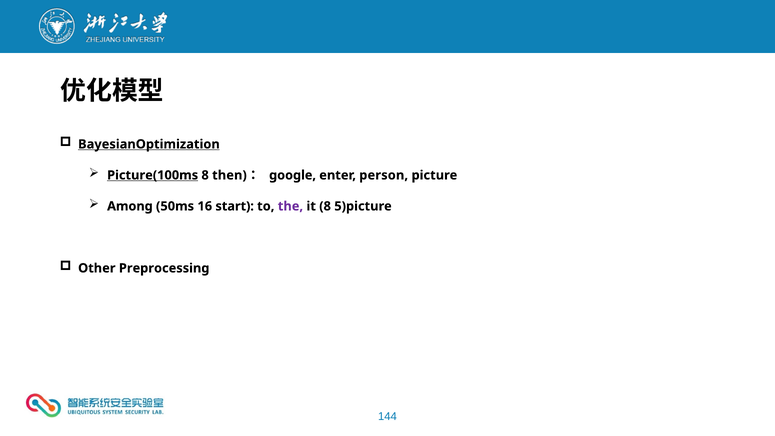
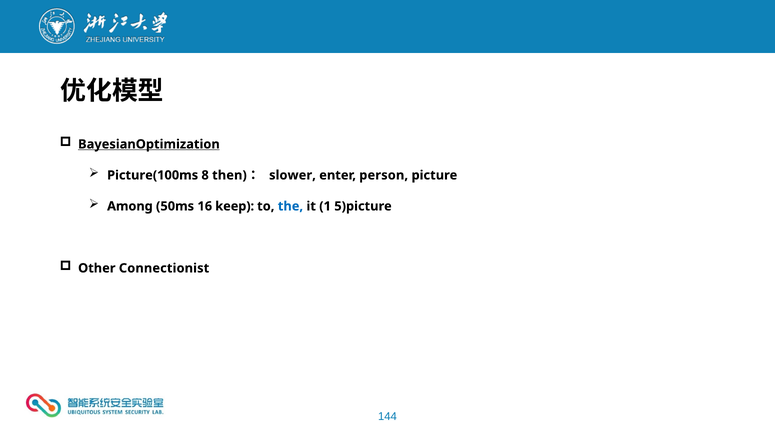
Picture(100ms underline: present -> none
google: google -> slower
start: start -> keep
the colour: purple -> blue
it 8: 8 -> 1
Preprocessing: Preprocessing -> Connectionist
